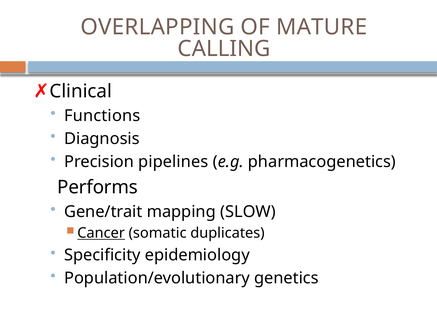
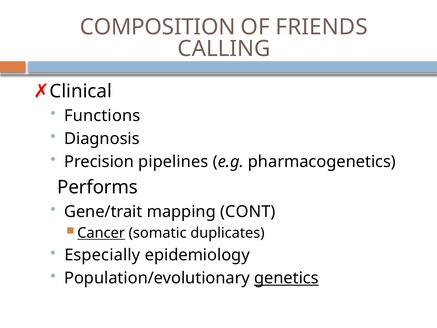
OVERLAPPING: OVERLAPPING -> COMPOSITION
MATURE: MATURE -> FRIENDS
SLOW: SLOW -> CONT
Specificity: Specificity -> Especially
genetics underline: none -> present
